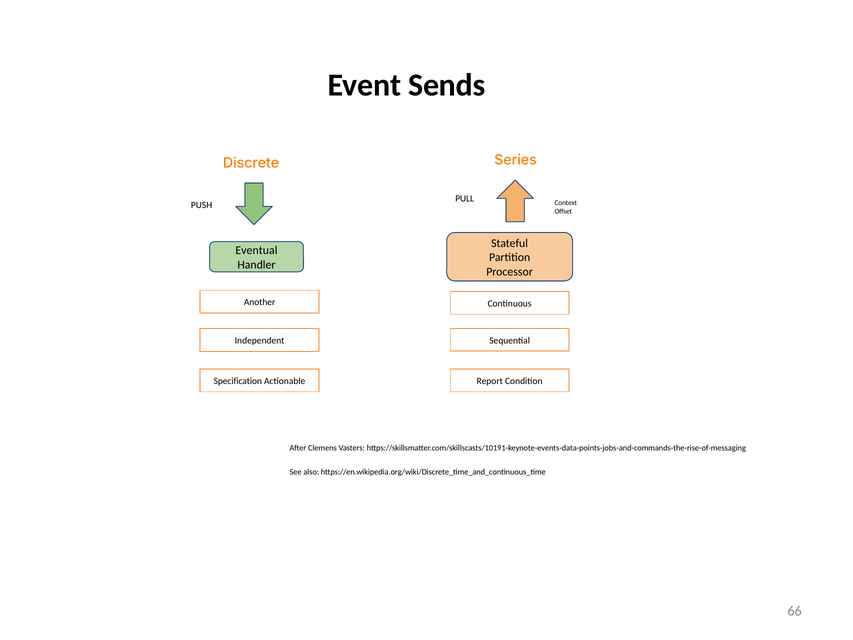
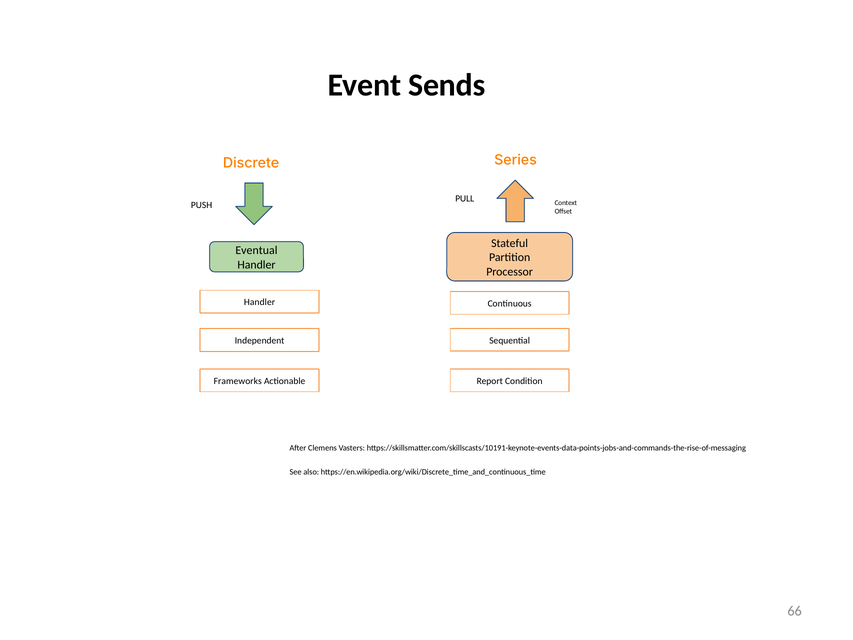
Another at (260, 302): Another -> Handler
Specification: Specification -> Frameworks
